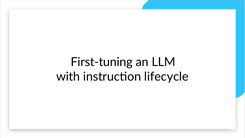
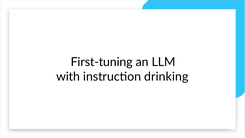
lifecycle: lifecycle -> drinking
